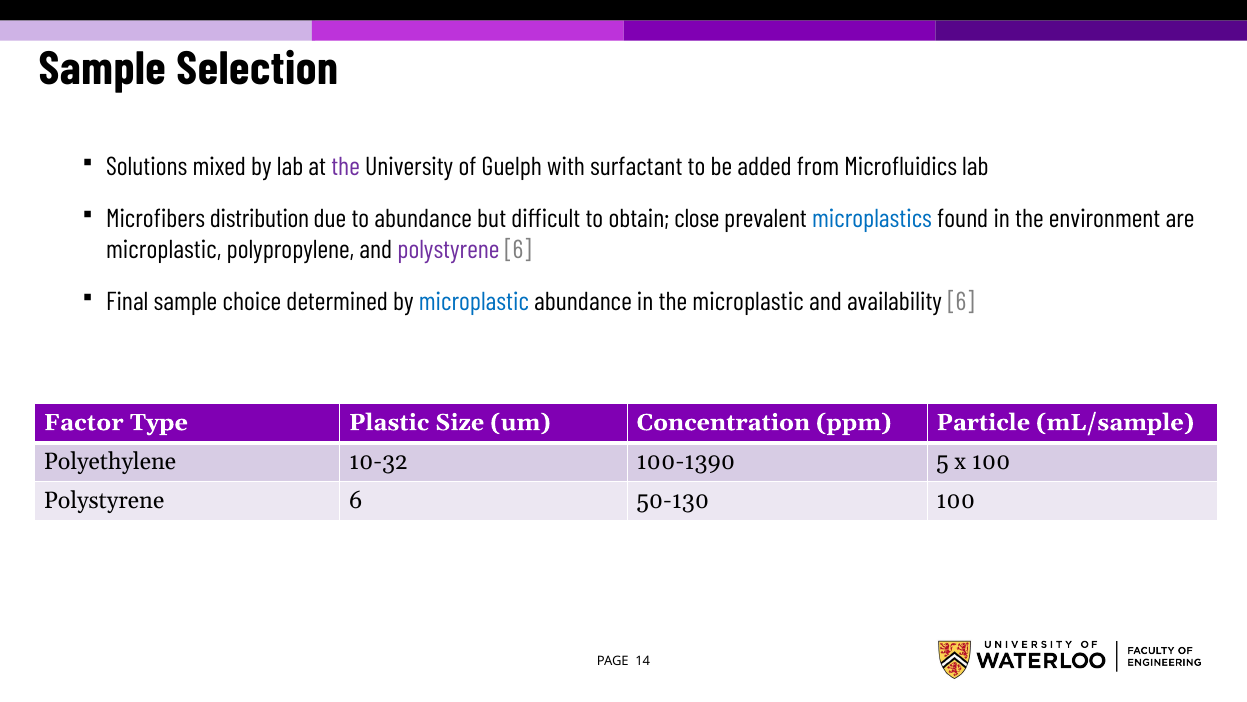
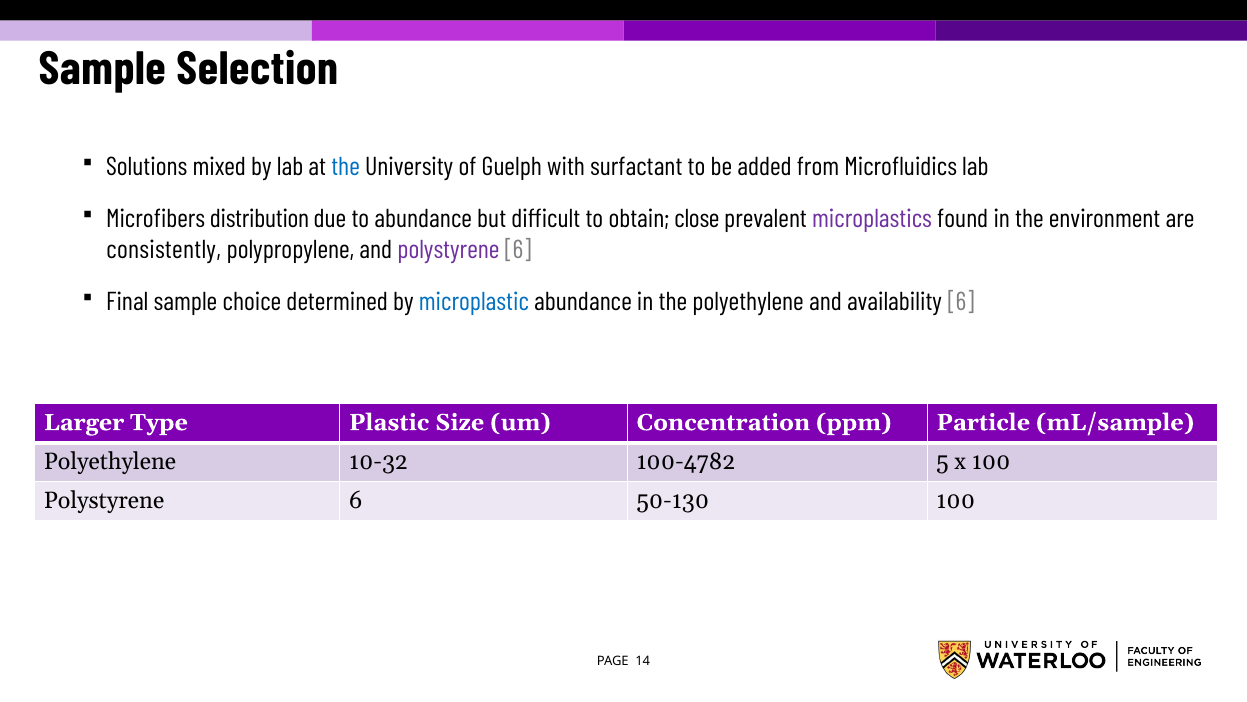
the at (346, 167) colour: purple -> blue
microplastics colour: blue -> purple
microplastic at (164, 250): microplastic -> consistently
the microplastic: microplastic -> polyethylene
Factor: Factor -> Larger
100-1390: 100-1390 -> 100-4782
